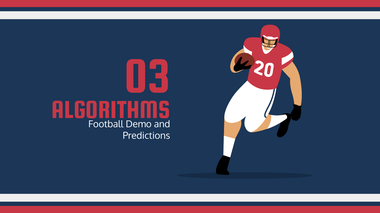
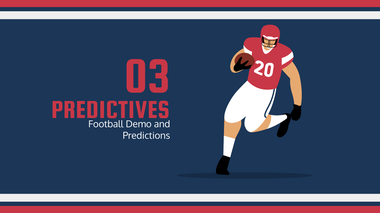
ALGORITHMS: ALGORITHMS -> PREDICTIVES
